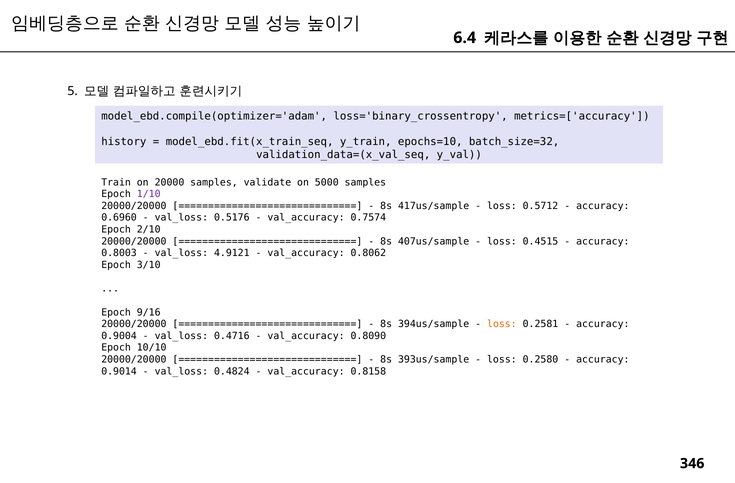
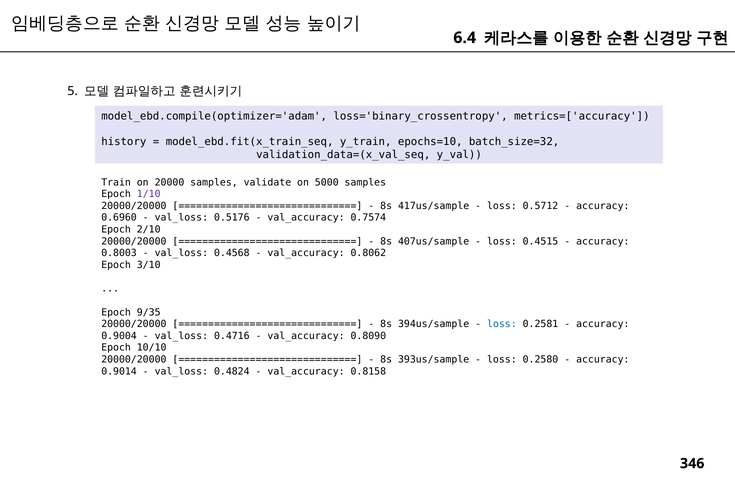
4.9121: 4.9121 -> 0.4568
9/16: 9/16 -> 9/35
loss at (502, 324) colour: orange -> blue
